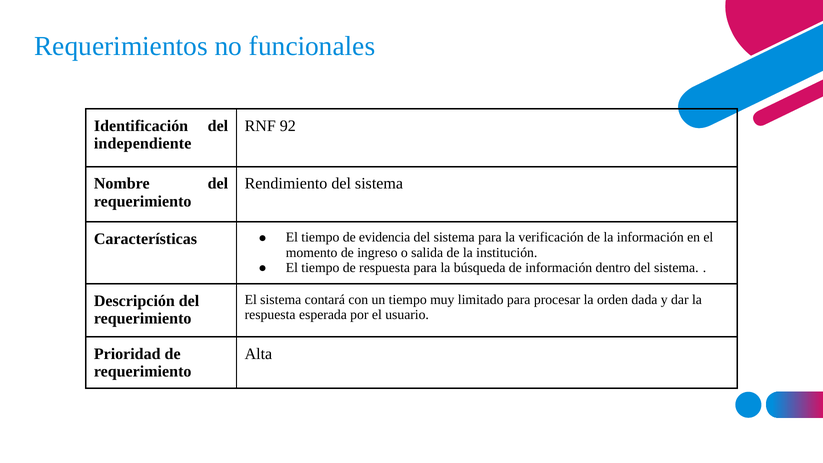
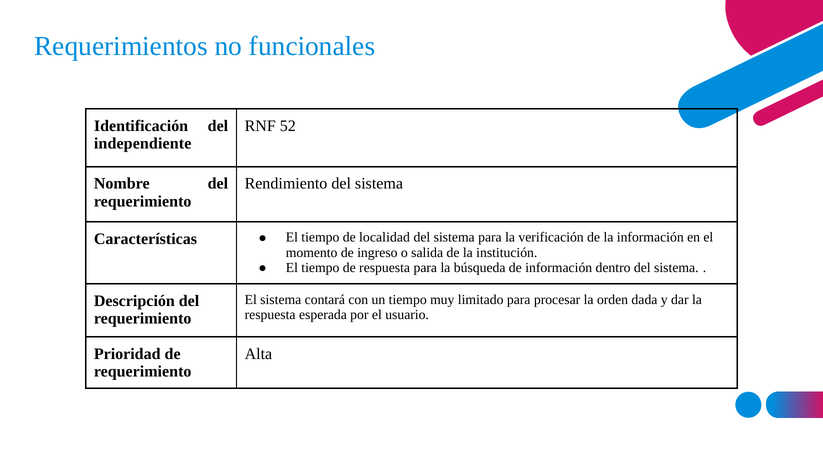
92: 92 -> 52
evidencia: evidencia -> localidad
